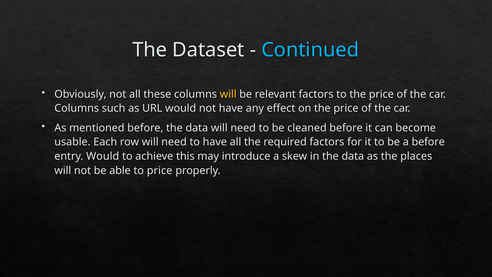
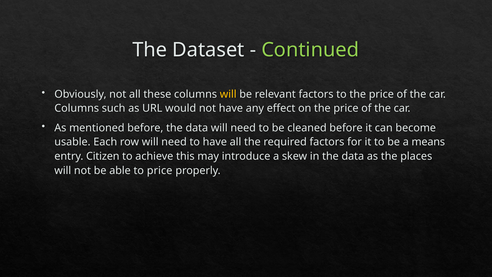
Continued colour: light blue -> light green
a before: before -> means
entry Would: Would -> Citizen
